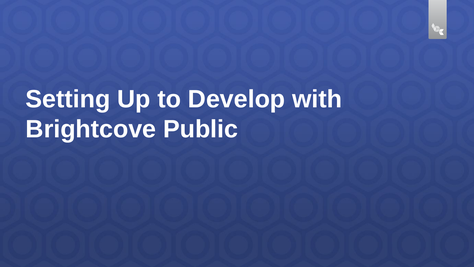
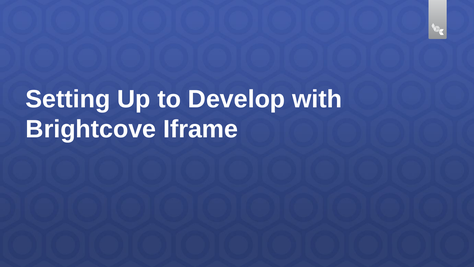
Public: Public -> Iframe
